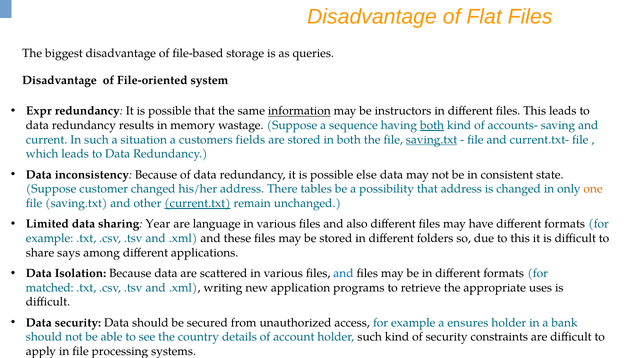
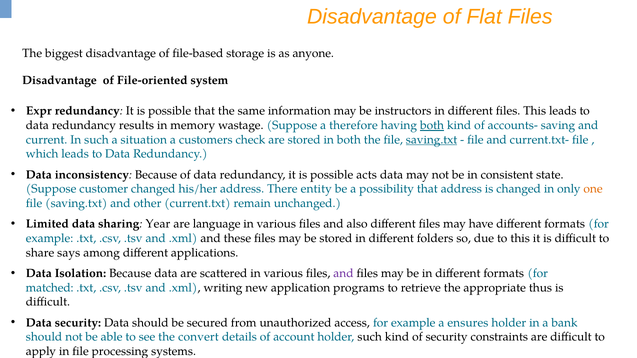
queries: queries -> anyone
information underline: present -> none
sequence: sequence -> therefore
fields: fields -> check
else: else -> acts
tables: tables -> entity
current.txt underline: present -> none
and at (343, 274) colour: blue -> purple
uses: uses -> thus
country: country -> convert
